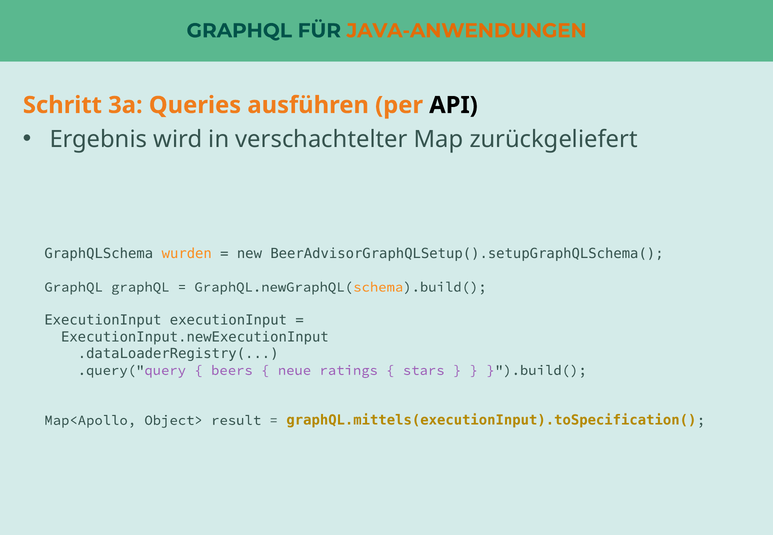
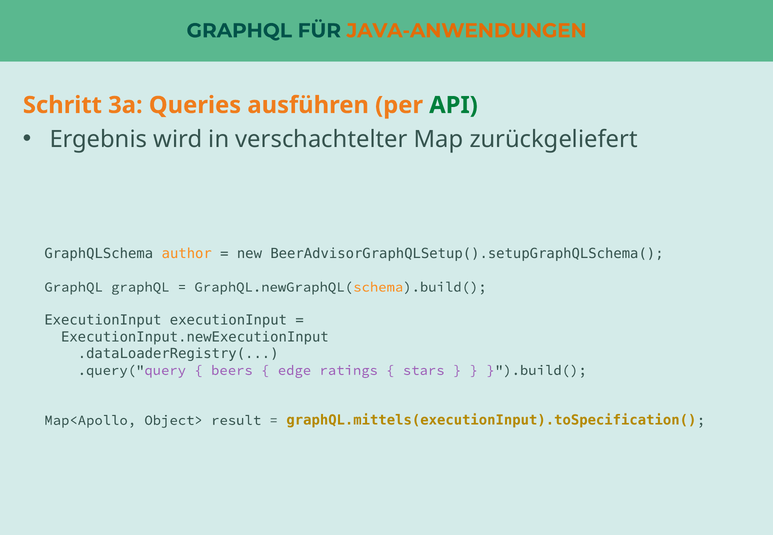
API colour: black -> green
wurden: wurden -> author
neue: neue -> edge
